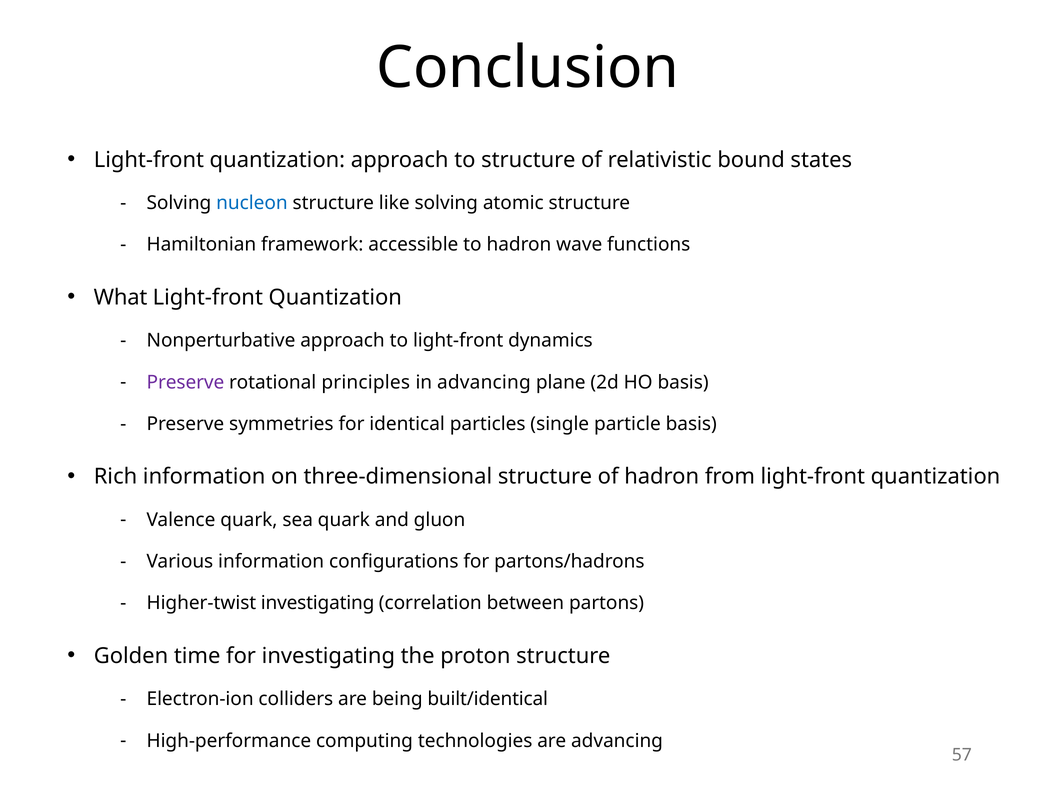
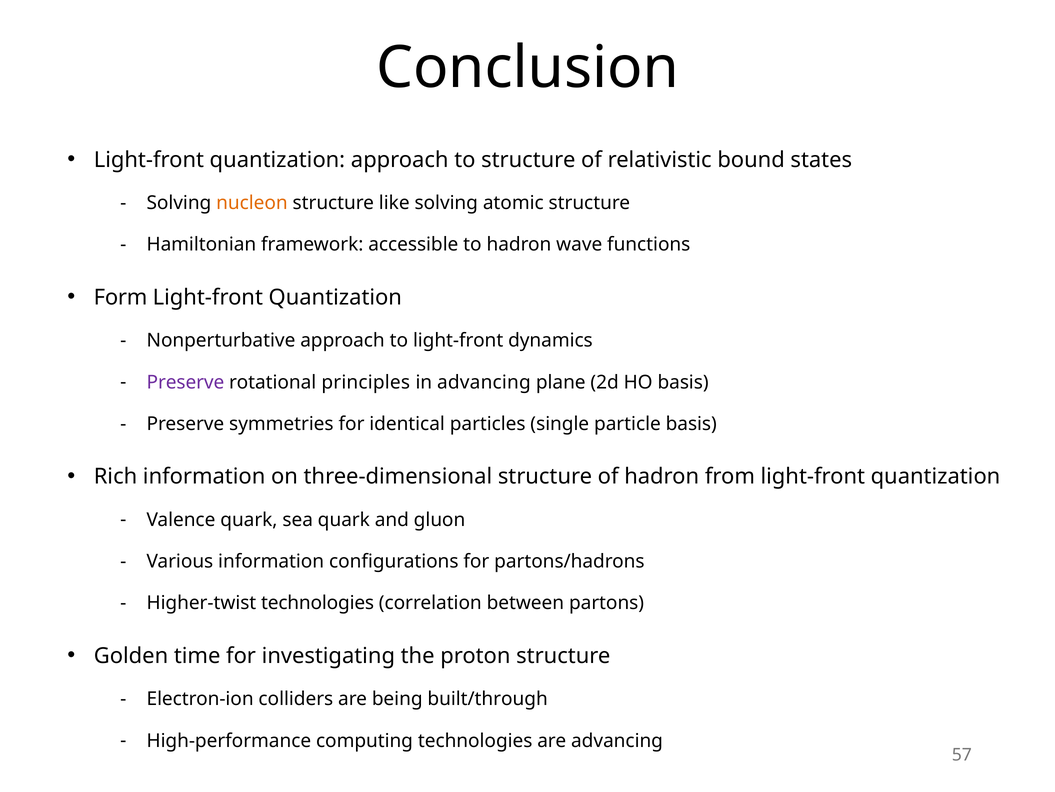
nucleon colour: blue -> orange
What: What -> Form
Higher-twist investigating: investigating -> technologies
built/identical: built/identical -> built/through
